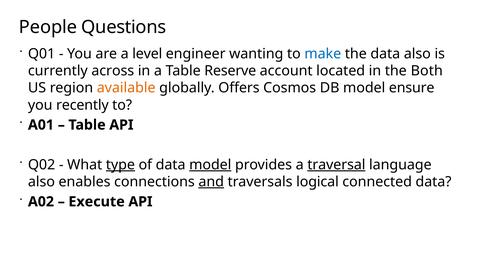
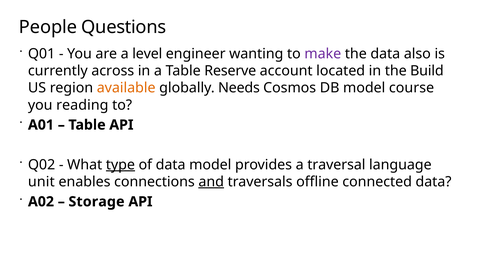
make colour: blue -> purple
Both: Both -> Build
Offers: Offers -> Needs
ensure: ensure -> course
recently: recently -> reading
model at (210, 165) underline: present -> none
traversal underline: present -> none
also at (41, 182): also -> unit
logical: logical -> offline
Execute: Execute -> Storage
